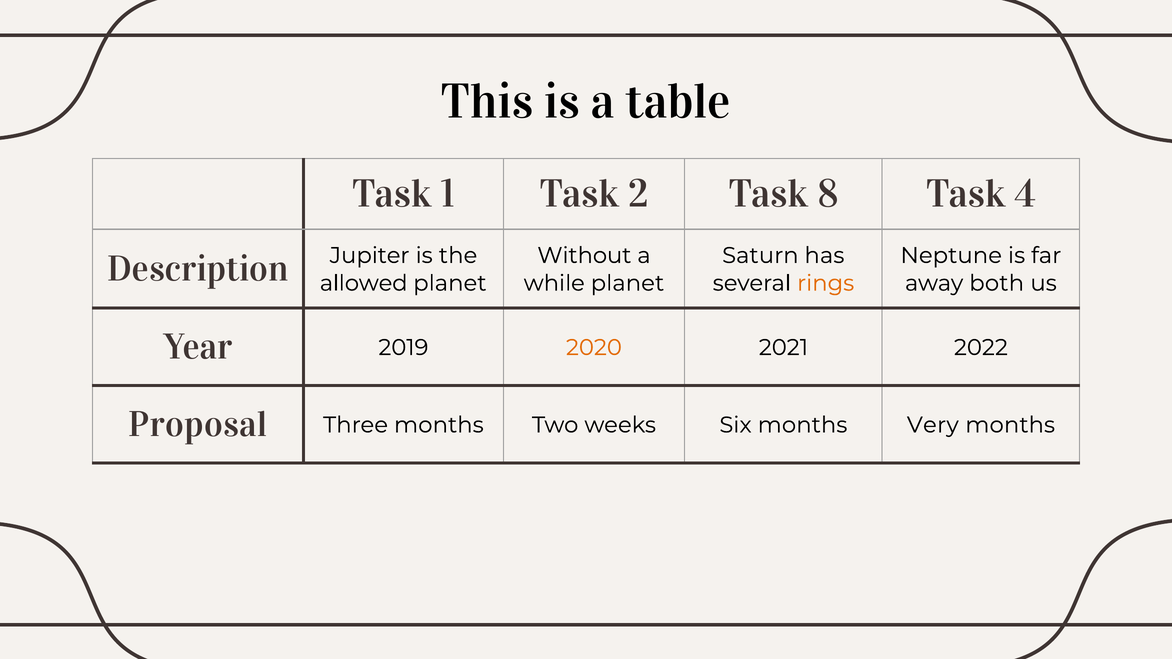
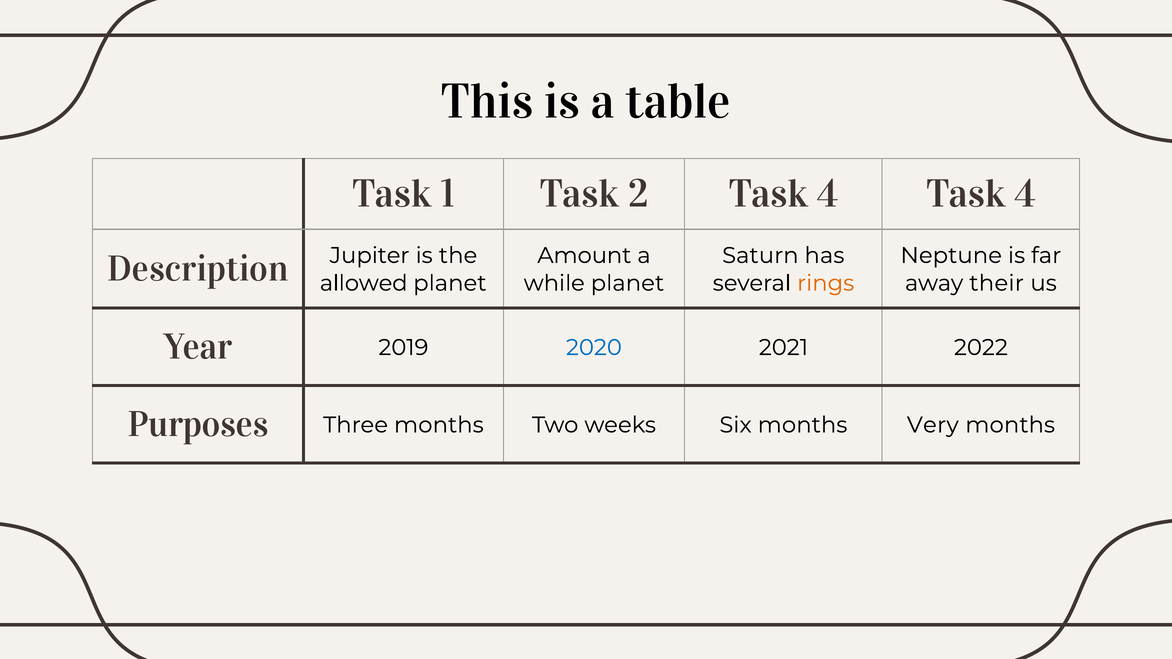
2 Task 8: 8 -> 4
Without: Without -> Amount
both: both -> their
2020 colour: orange -> blue
Proposal: Proposal -> Purposes
